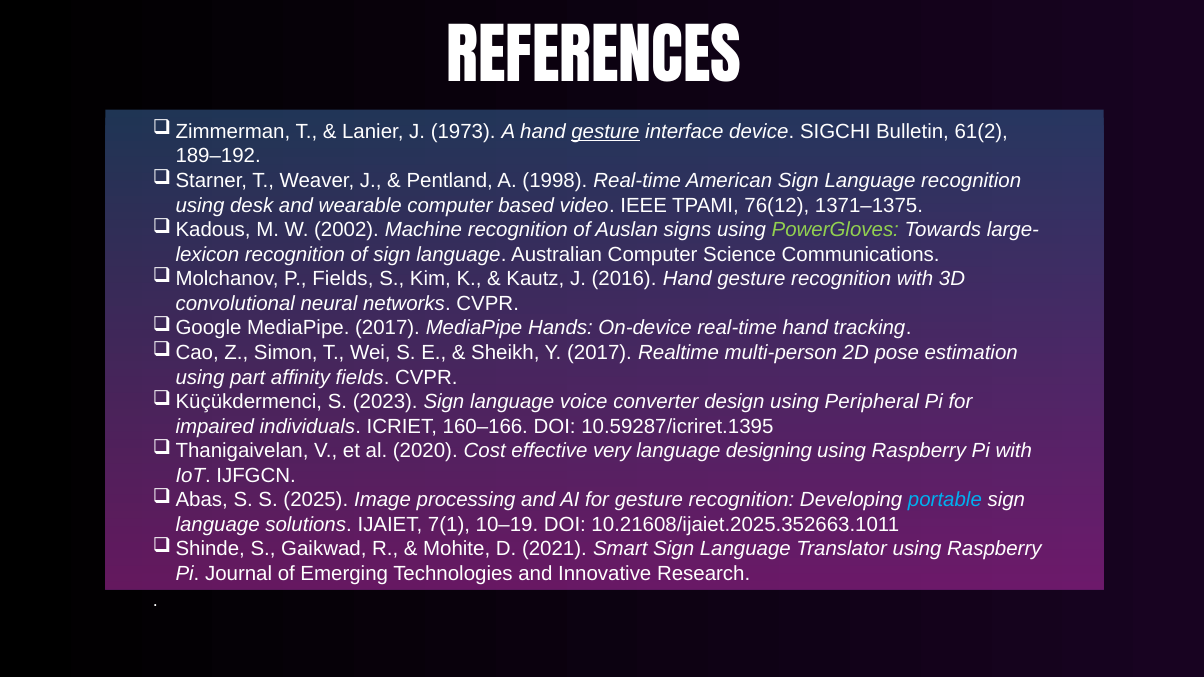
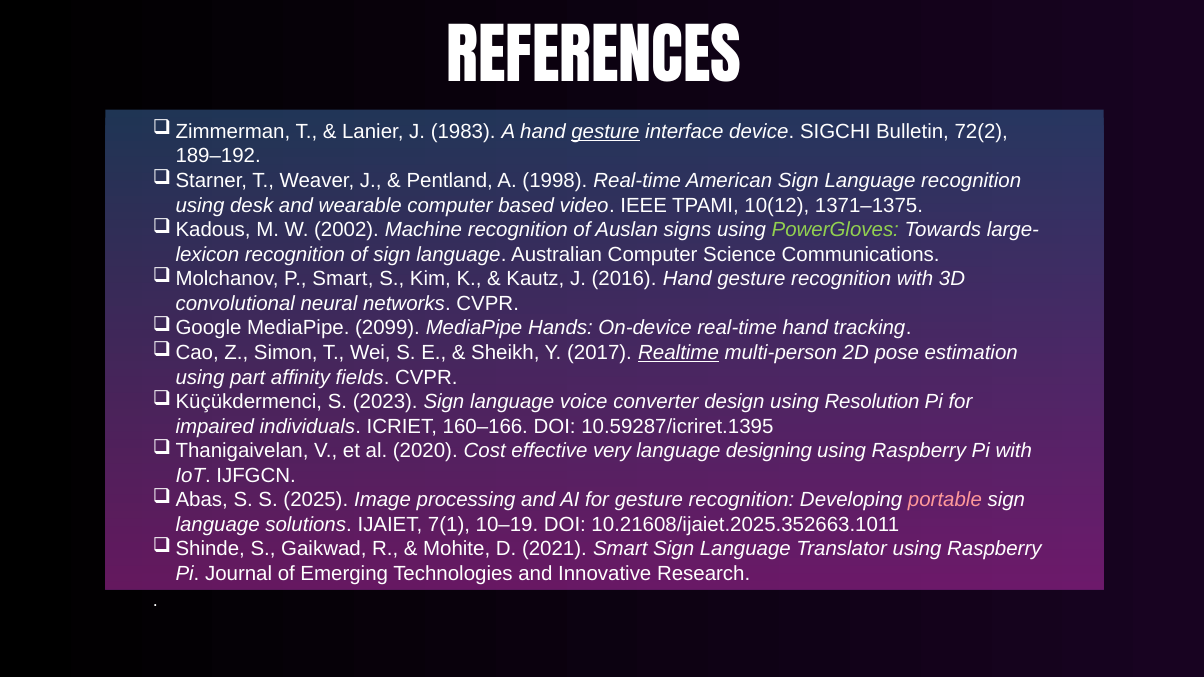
1973: 1973 -> 1983
61(2: 61(2 -> 72(2
76(12: 76(12 -> 10(12
P Fields: Fields -> Smart
MediaPipe 2017: 2017 -> 2099
Realtime underline: none -> present
Peripheral: Peripheral -> Resolution
portable colour: light blue -> pink
